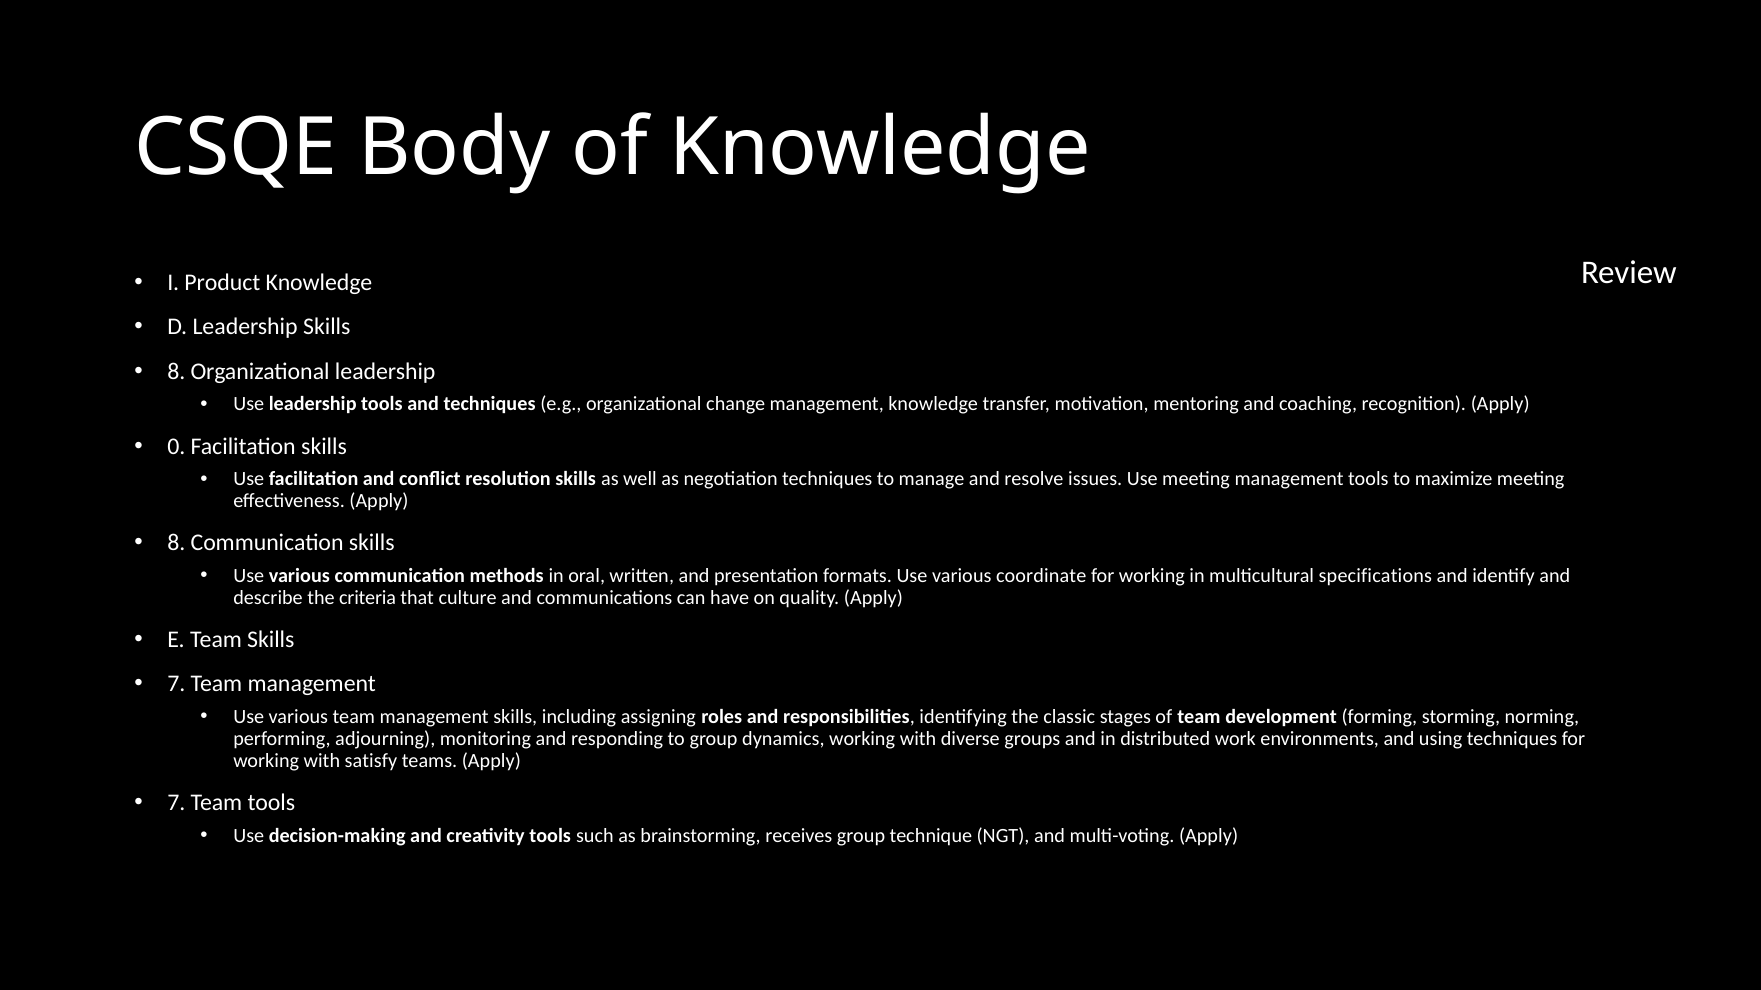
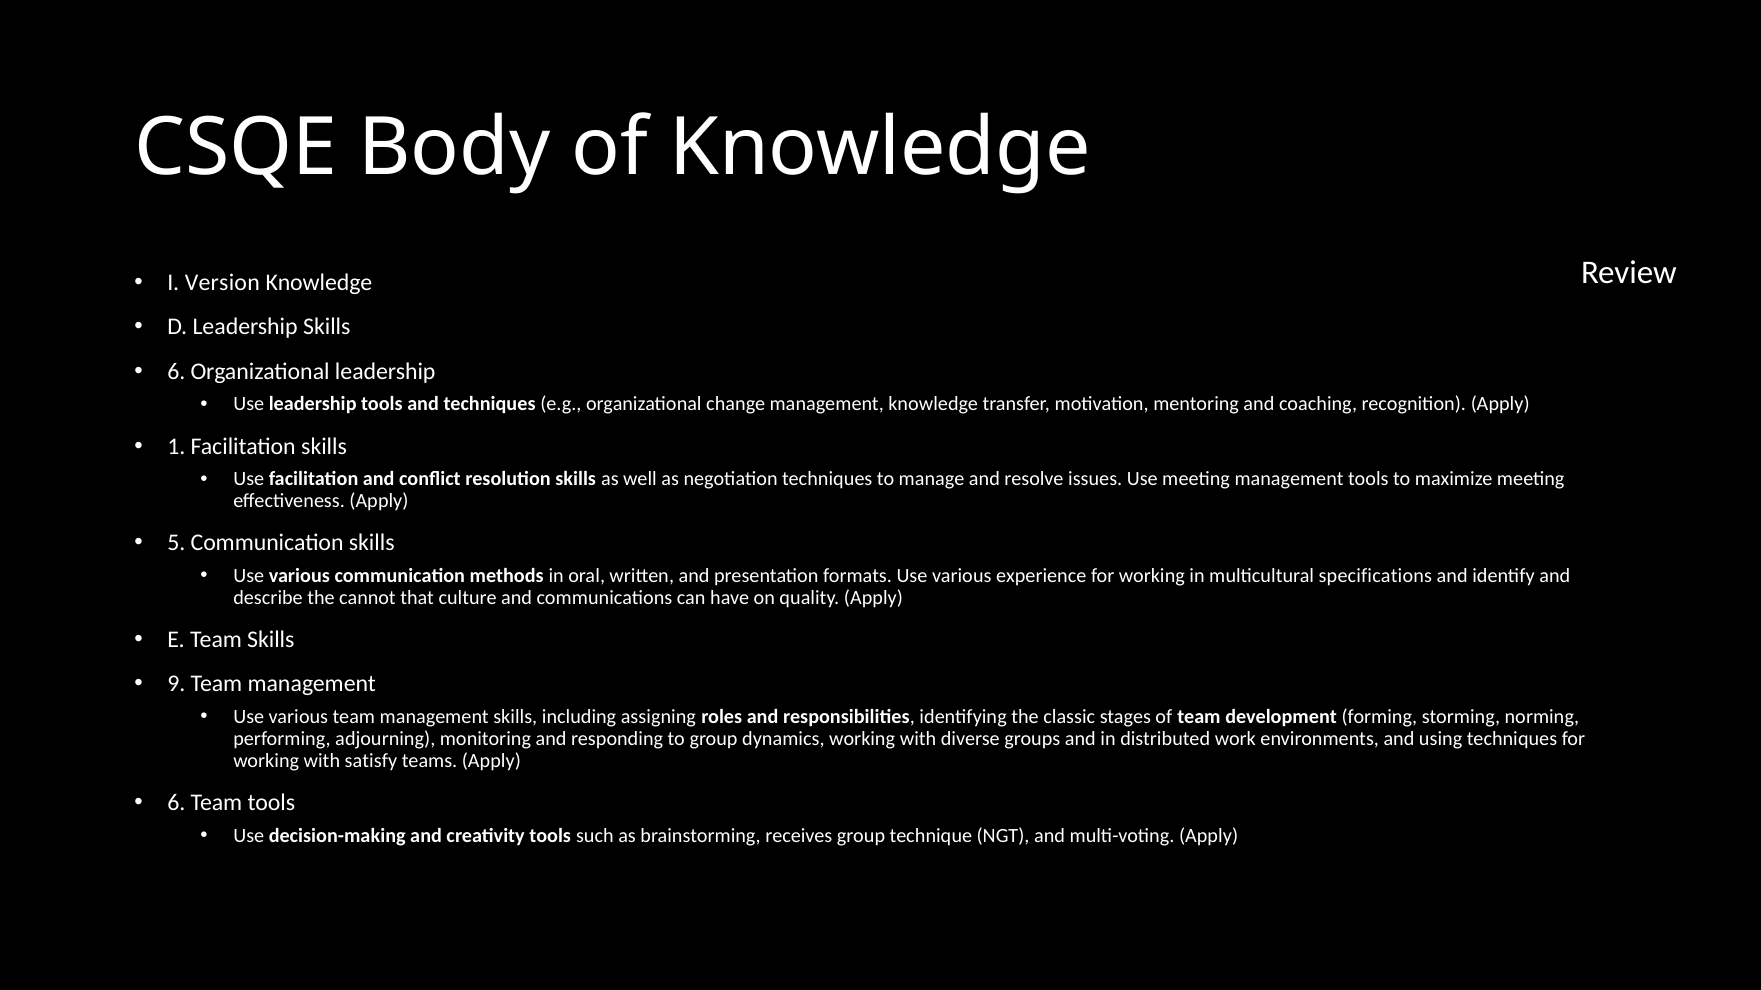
Product: Product -> Version
8 at (176, 371): 8 -> 6
0: 0 -> 1
8 at (176, 543): 8 -> 5
coordinate: coordinate -> experience
criteria: criteria -> cannot
7 at (176, 684): 7 -> 9
7 at (176, 803): 7 -> 6
